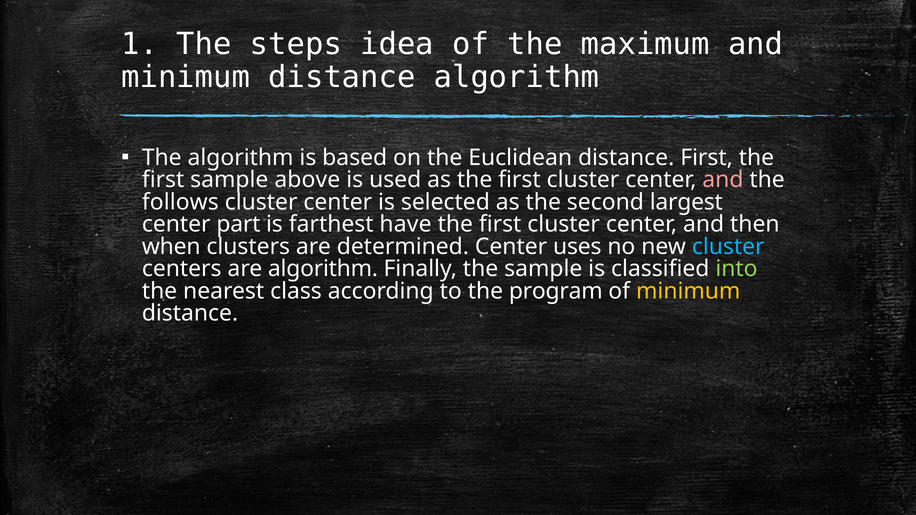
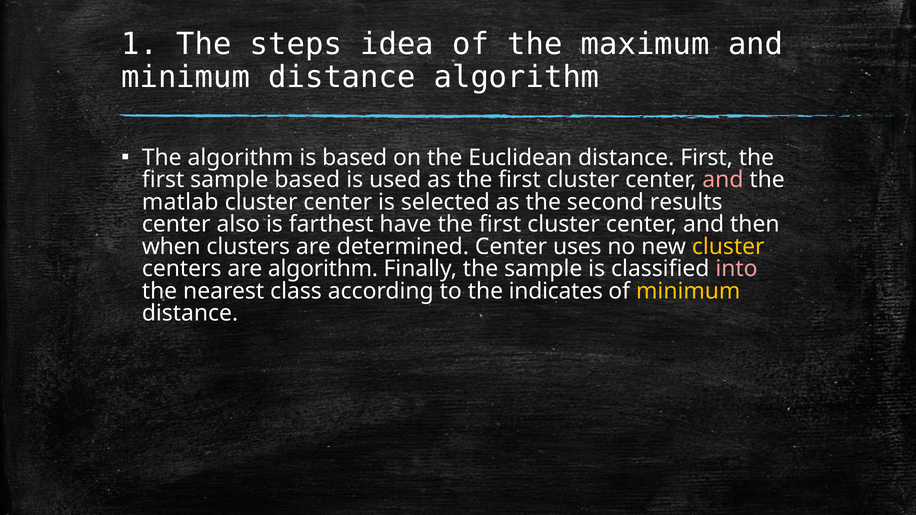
sample above: above -> based
follows: follows -> matlab
largest: largest -> results
part: part -> also
cluster at (728, 247) colour: light blue -> yellow
into colour: light green -> pink
program: program -> indicates
